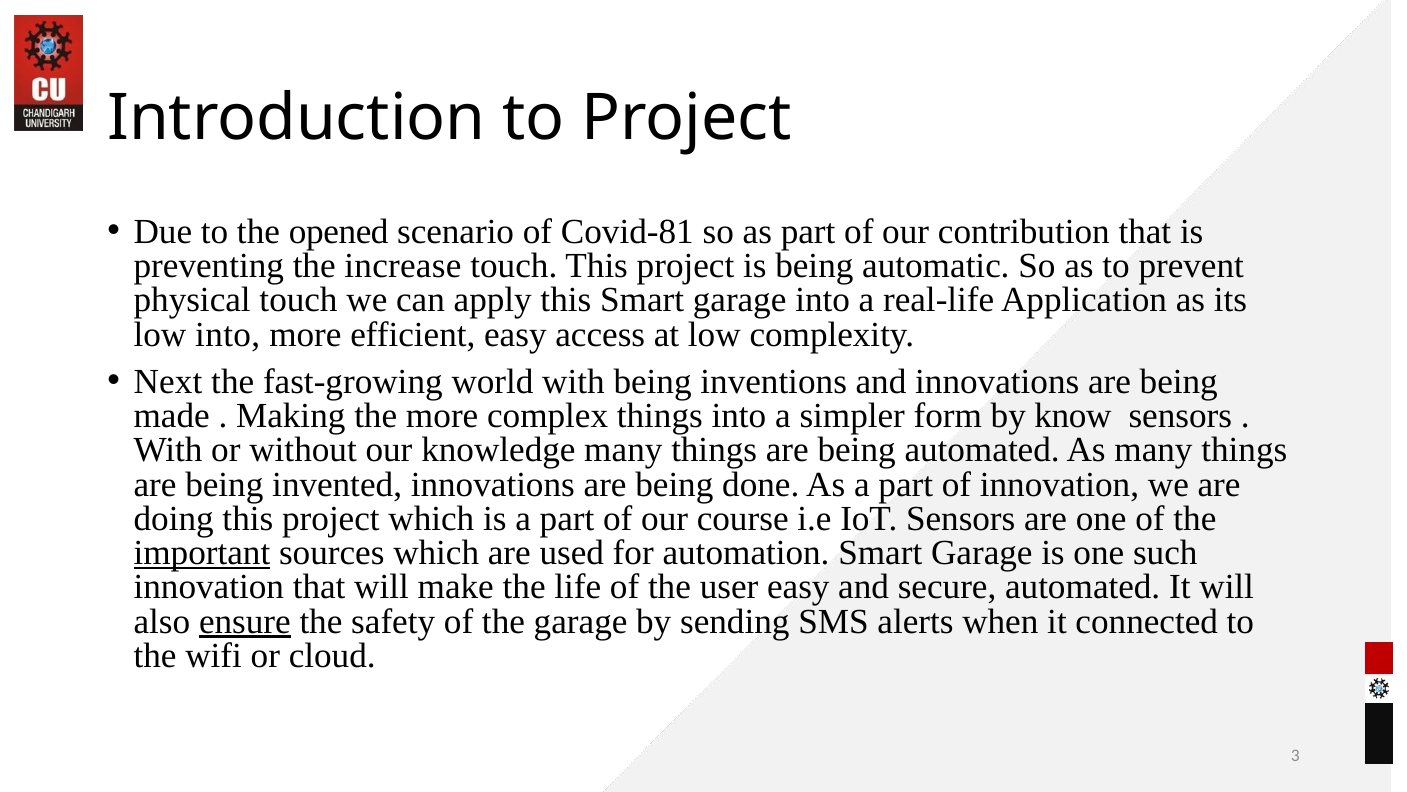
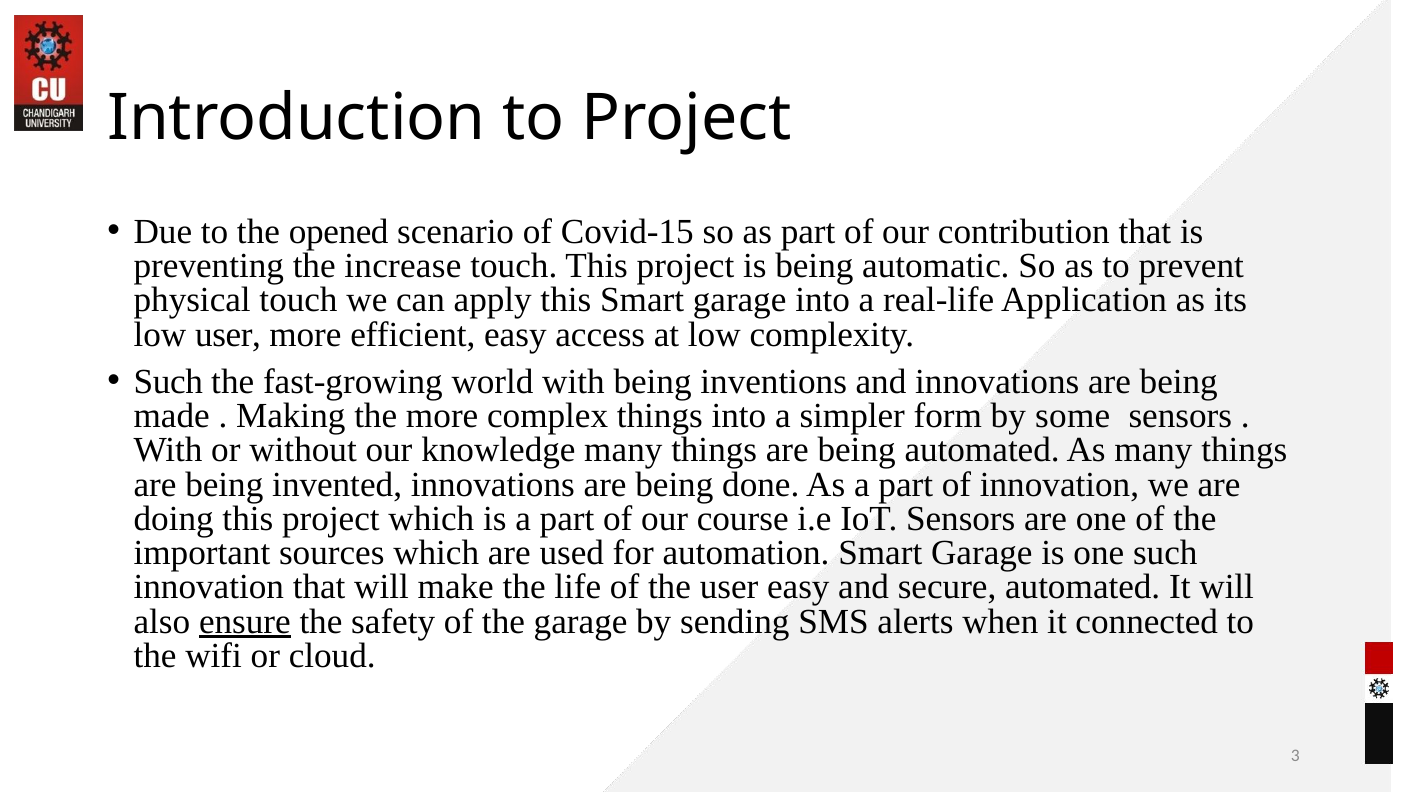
Covid-81: Covid-81 -> Covid-15
low into: into -> user
Next at (168, 382): Next -> Such
know: know -> some
important underline: present -> none
